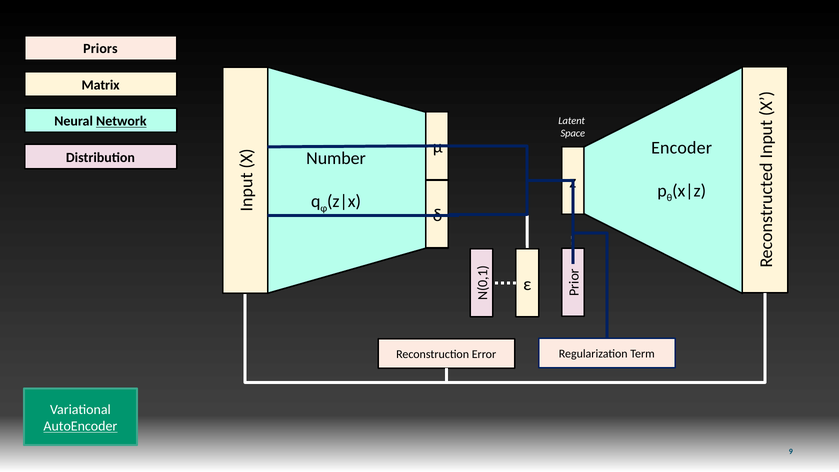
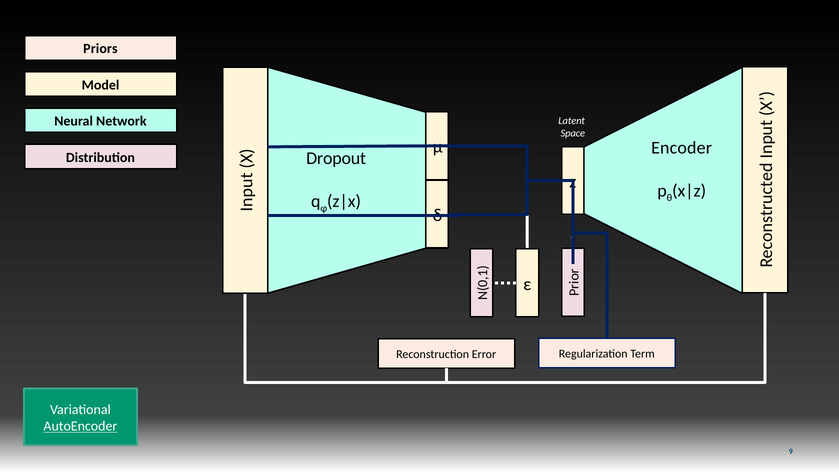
Matrix: Matrix -> Model
Network underline: present -> none
Number: Number -> Dropout
